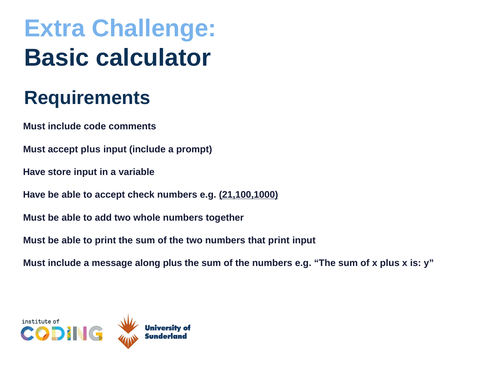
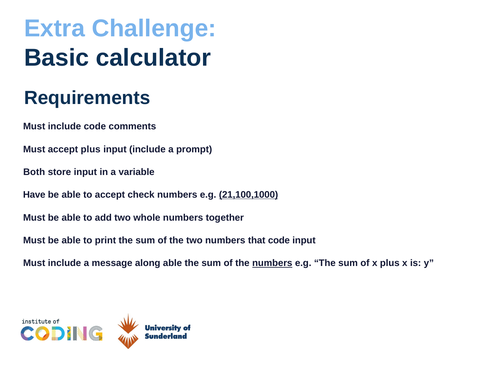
Have at (34, 172): Have -> Both
that print: print -> code
along plus: plus -> able
numbers at (272, 263) underline: none -> present
